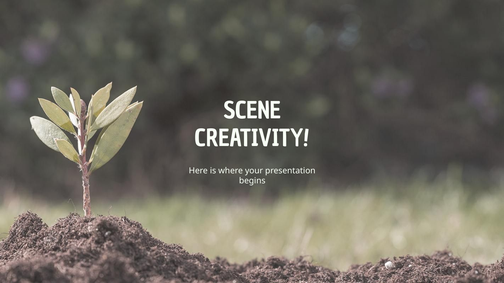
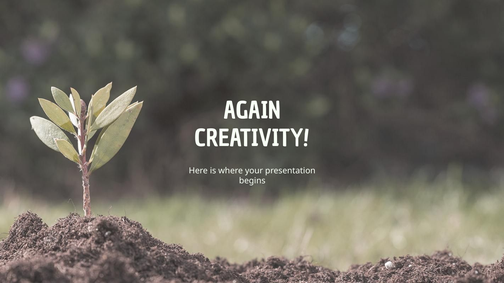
SCENE: SCENE -> AGAIN
